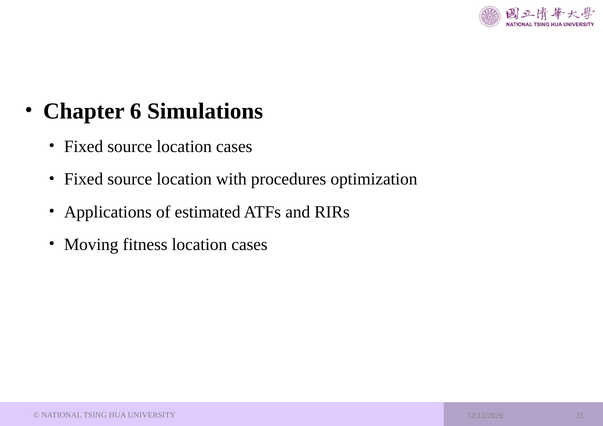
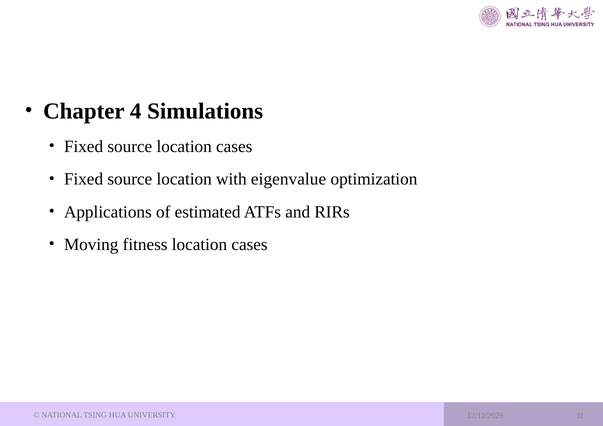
6: 6 -> 4
procedures: procedures -> eigenvalue
